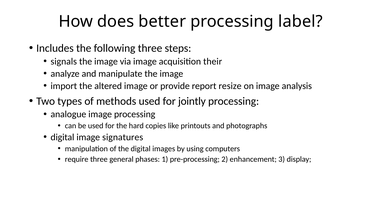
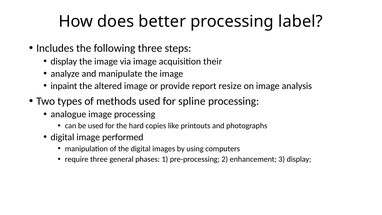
signals at (64, 61): signals -> display
import: import -> inpaint
jointly: jointly -> spline
signatures: signatures -> performed
